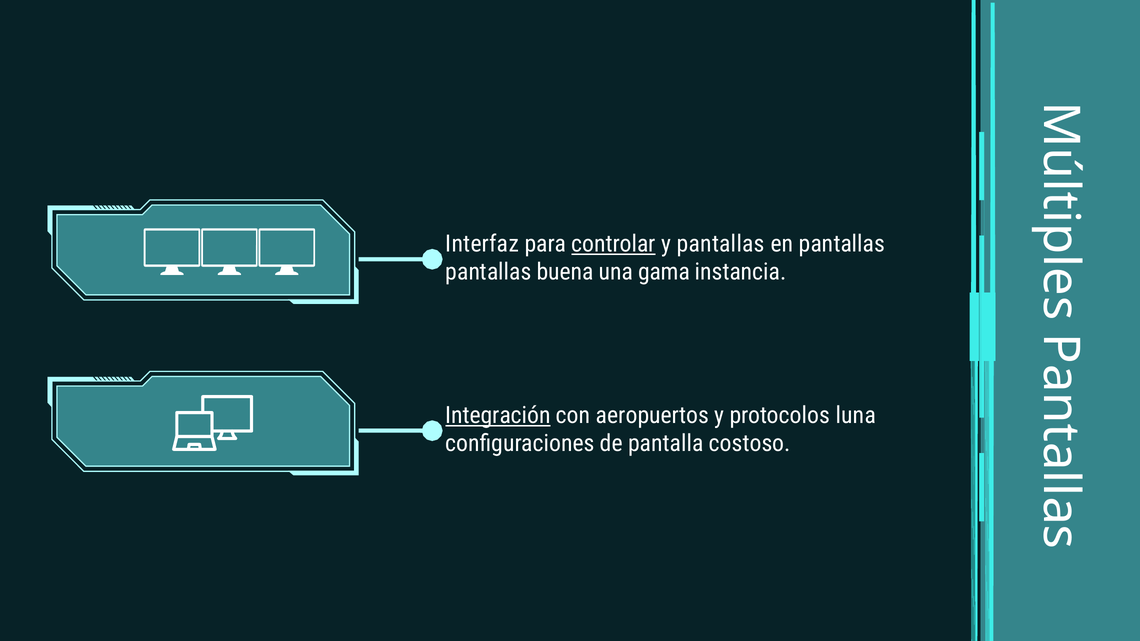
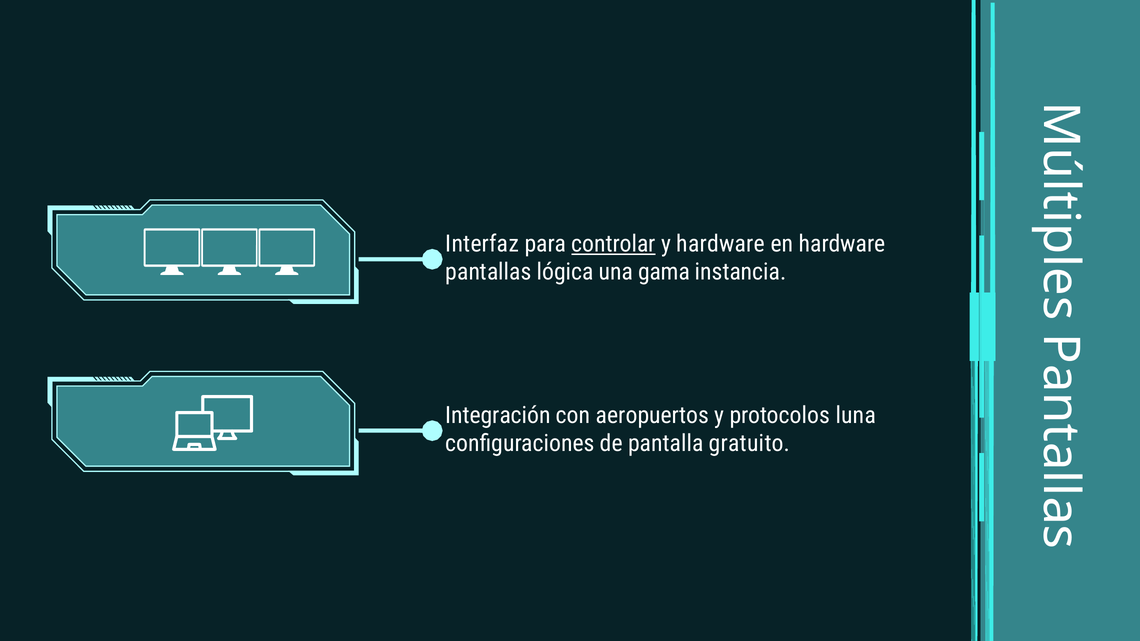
y pantallas: pantallas -> hardware
en pantallas: pantallas -> hardware
buena: buena -> lógica
Integración underline: present -> none
costoso: costoso -> gratuito
